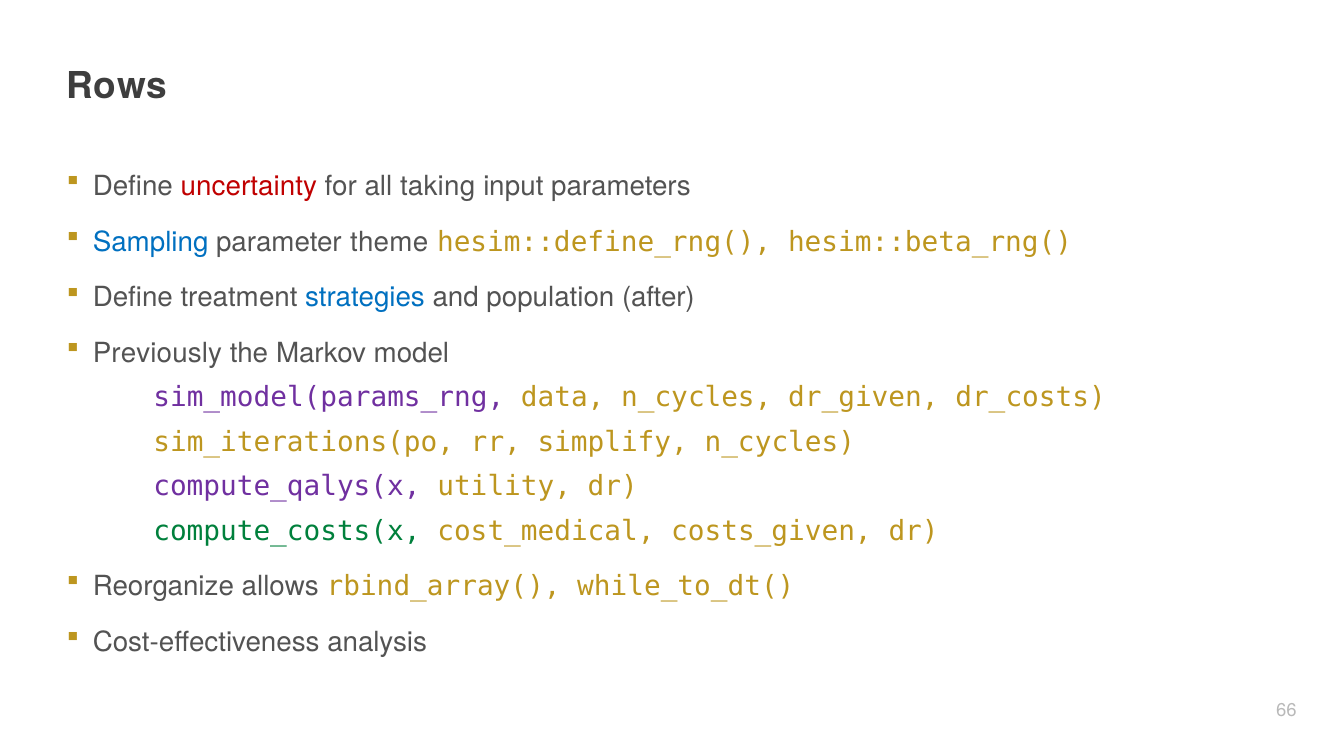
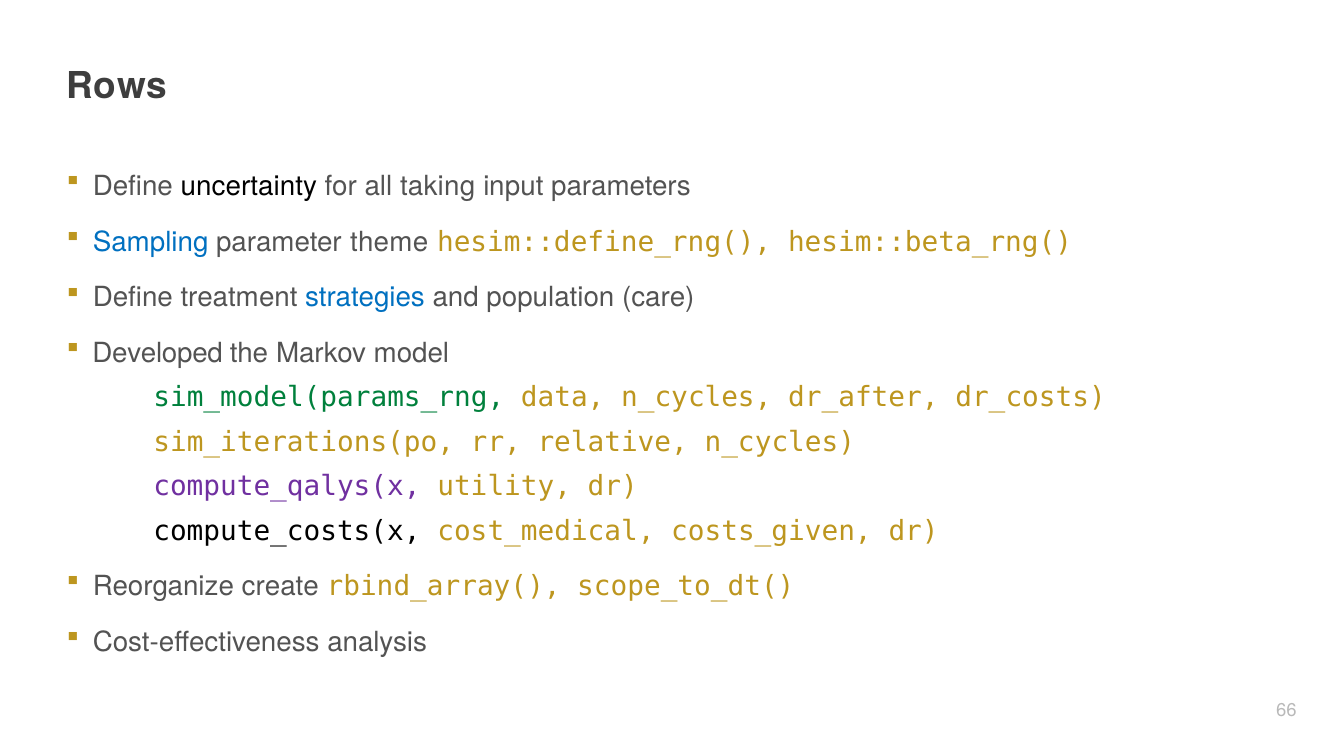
uncertainty colour: red -> black
after: after -> care
Previously: Previously -> Developed
sim_model(params_rng colour: purple -> green
dr_given: dr_given -> dr_after
simplify: simplify -> relative
compute_costs(x colour: green -> black
allows: allows -> create
while_to_dt(: while_to_dt( -> scope_to_dt(
